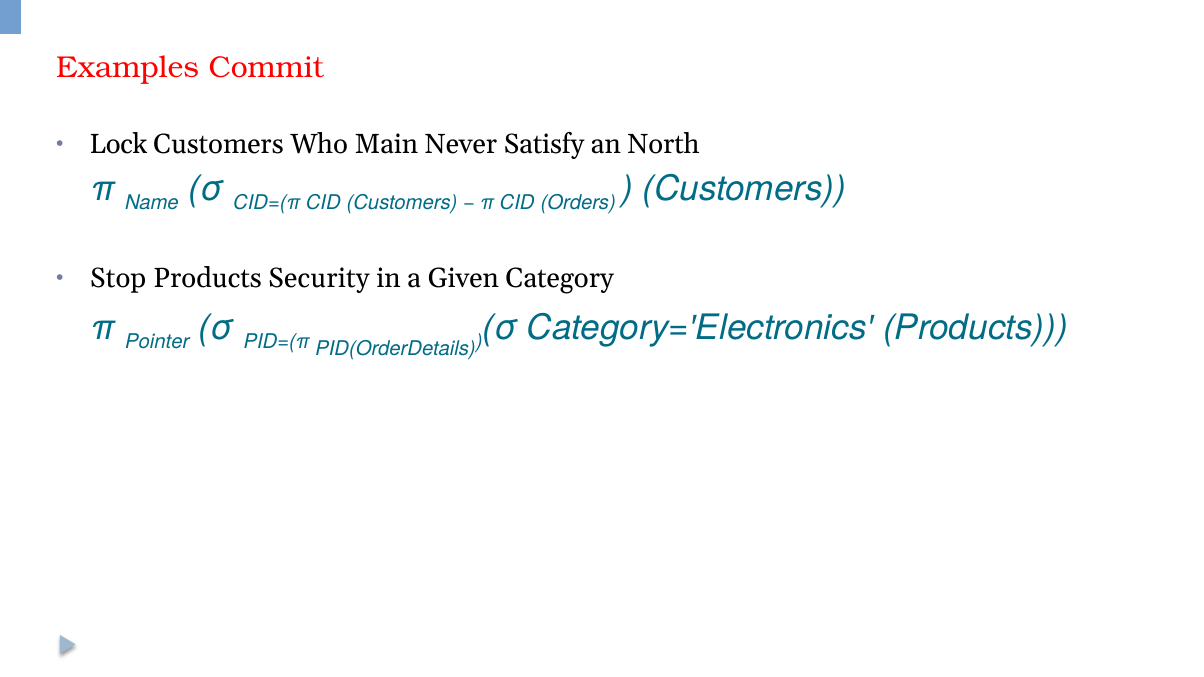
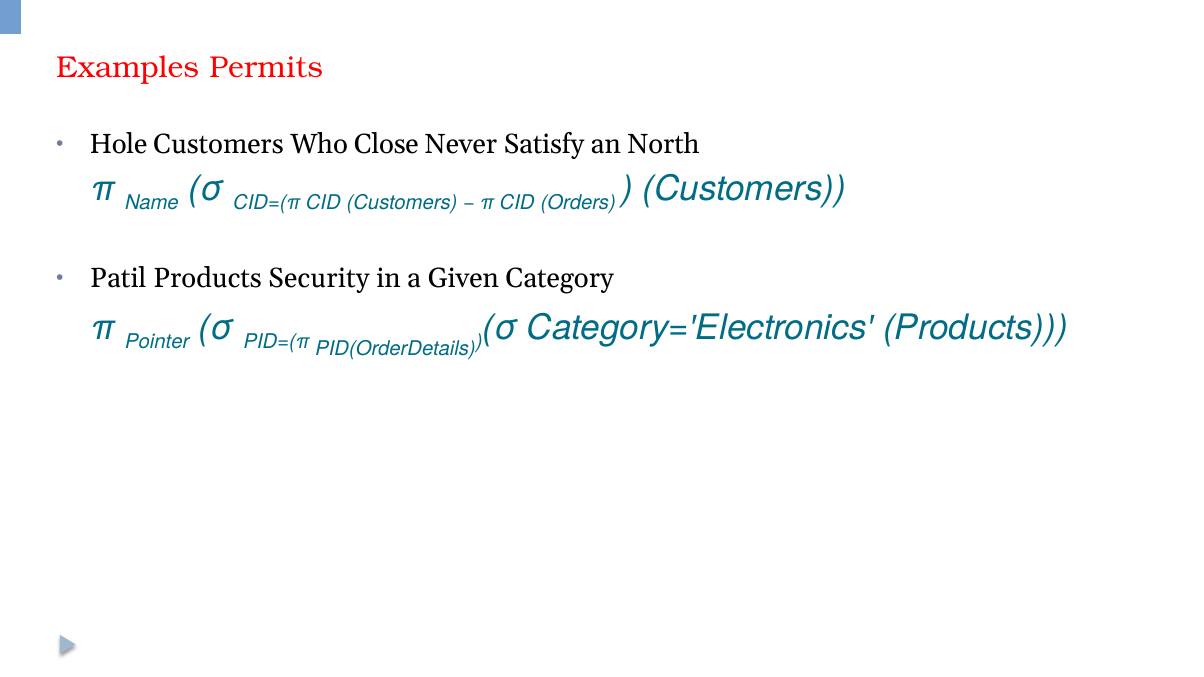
Commit: Commit -> Permits
Lock: Lock -> Hole
Main: Main -> Close
Stop: Stop -> Patil
